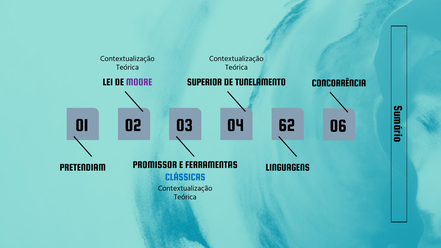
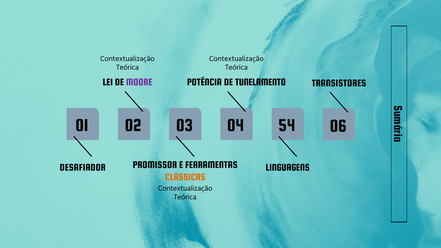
SUPERIOR: SUPERIOR -> POTÊNCIA
CONCORRÊNCIA: CONCORRÊNCIA -> TRANSISTORES
62: 62 -> 54
PRETENDIAM: PRETENDIAM -> DESAFIADOR
CLÁSSICAS colour: blue -> orange
